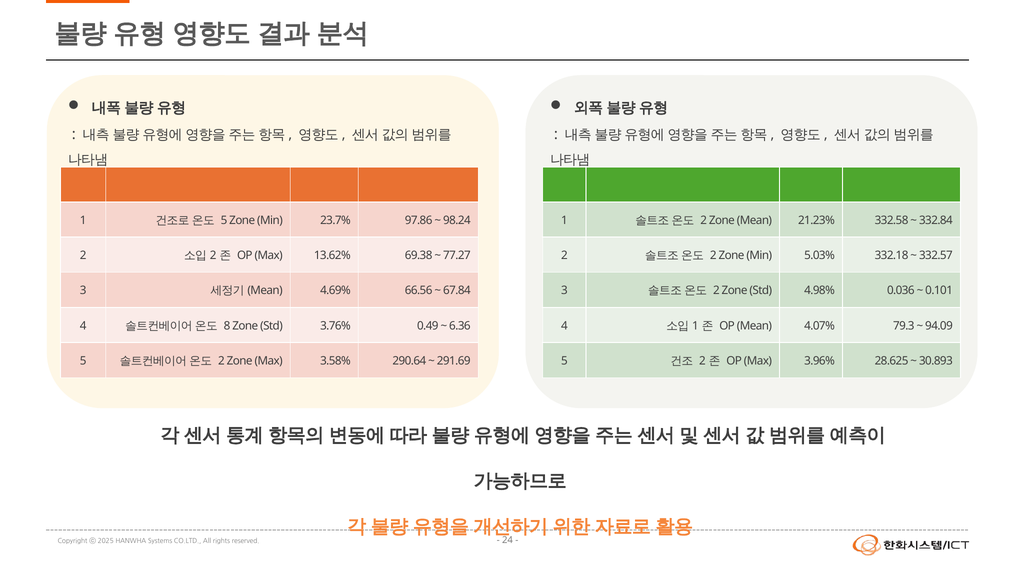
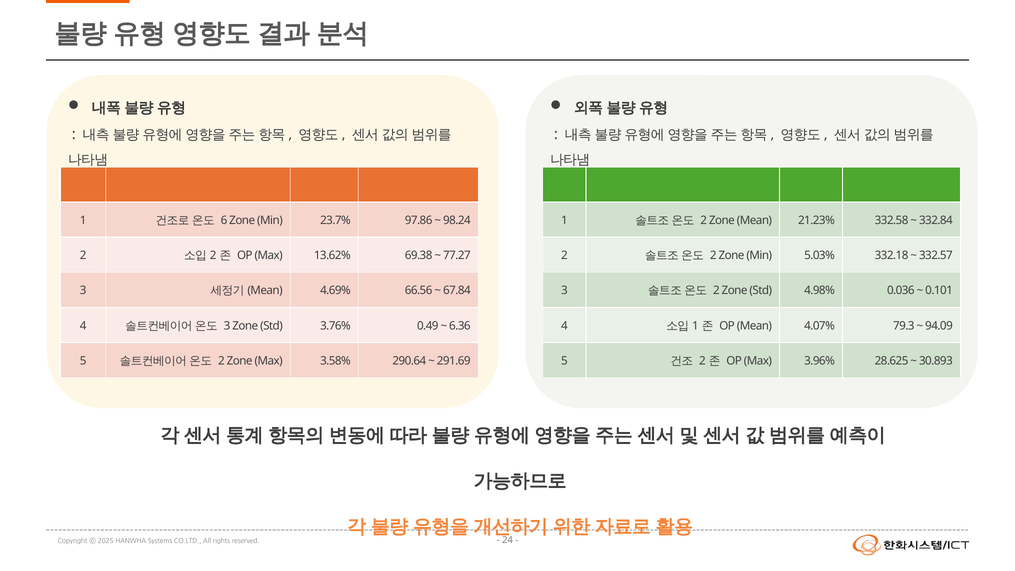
5 at (224, 220): 5 -> 6
8 at (227, 326): 8 -> 3
